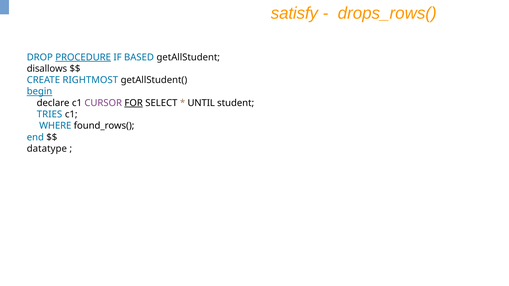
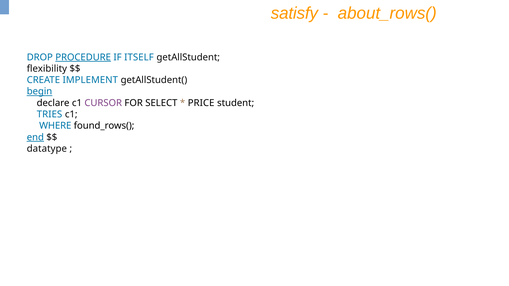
drops_rows(: drops_rows( -> about_rows(
BASED: BASED -> ITSELF
disallows: disallows -> flexibility
RIGHTMOST: RIGHTMOST -> IMPLEMENT
FOR underline: present -> none
UNTIL: UNTIL -> PRICE
end underline: none -> present
